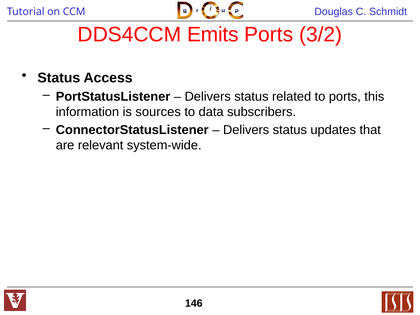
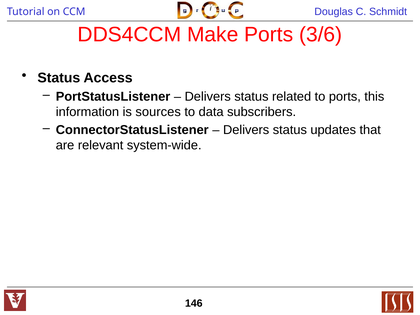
Emits: Emits -> Make
3/2: 3/2 -> 3/6
